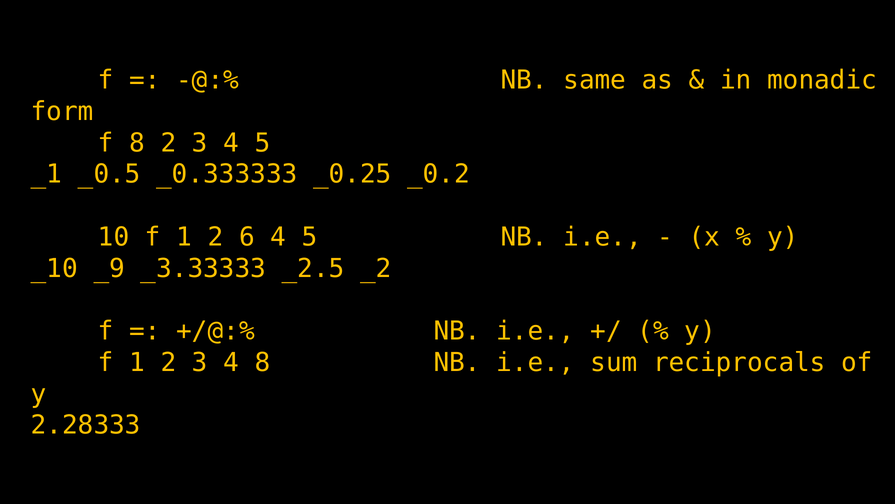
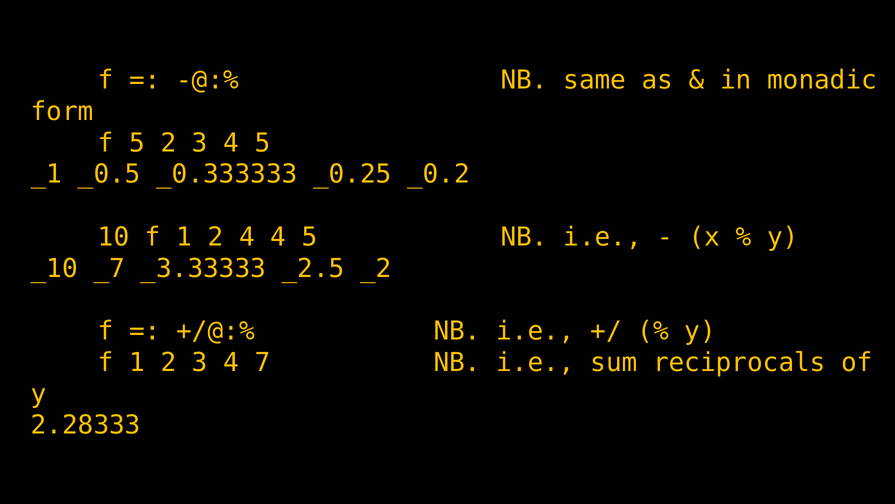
f 8: 8 -> 5
2 6: 6 -> 4
_9: _9 -> _7
4 8: 8 -> 7
